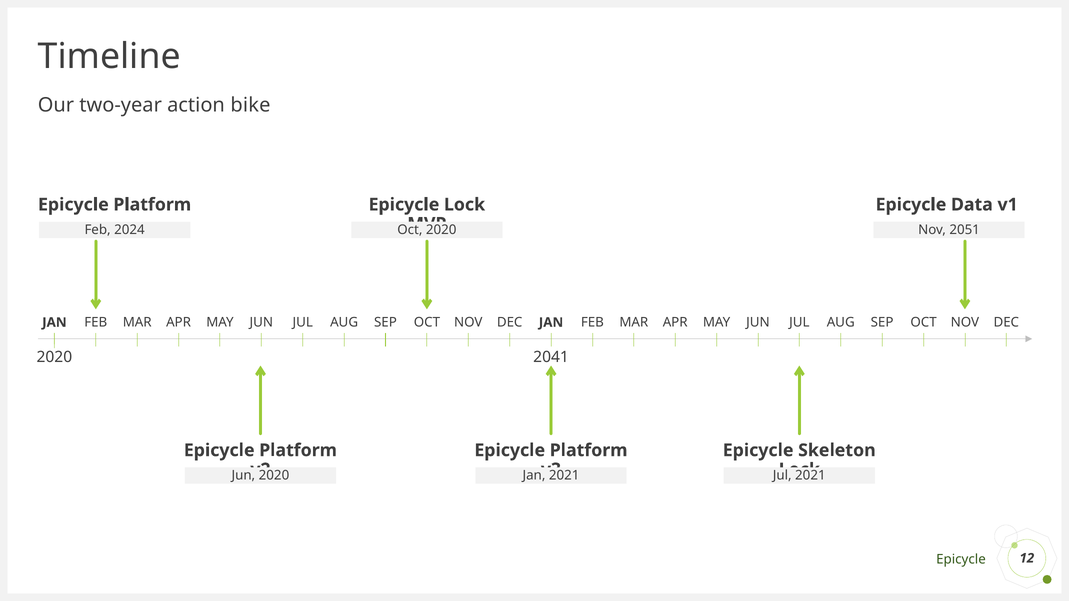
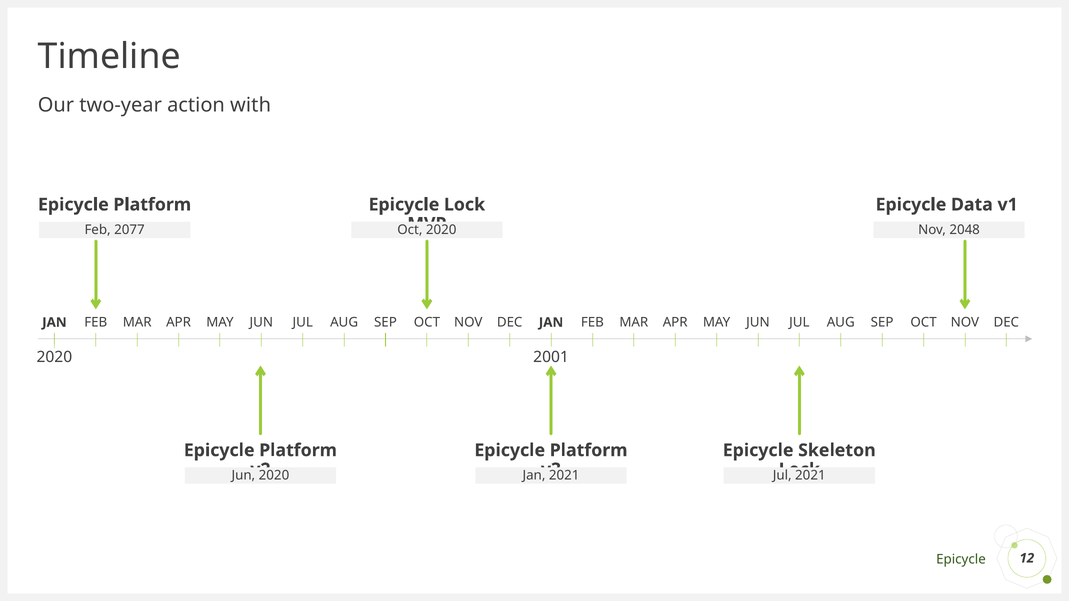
bike: bike -> with
2024: 2024 -> 2077
2051: 2051 -> 2048
2041: 2041 -> 2001
